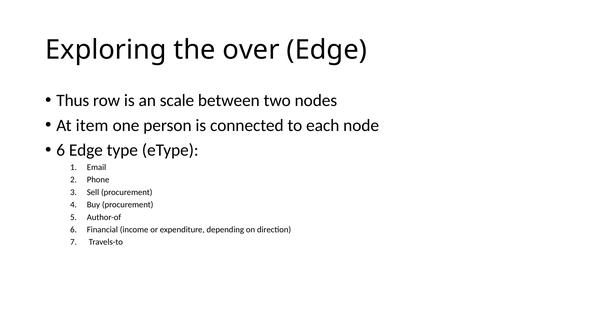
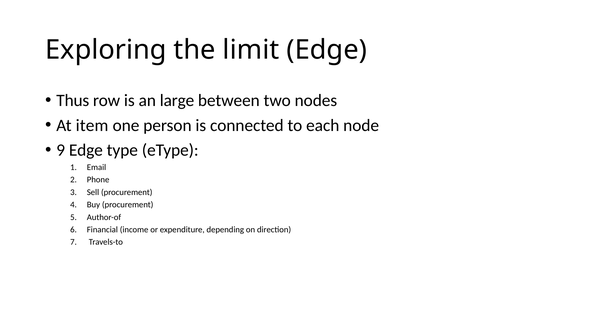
over: over -> limit
scale: scale -> large
6 at (61, 150): 6 -> 9
